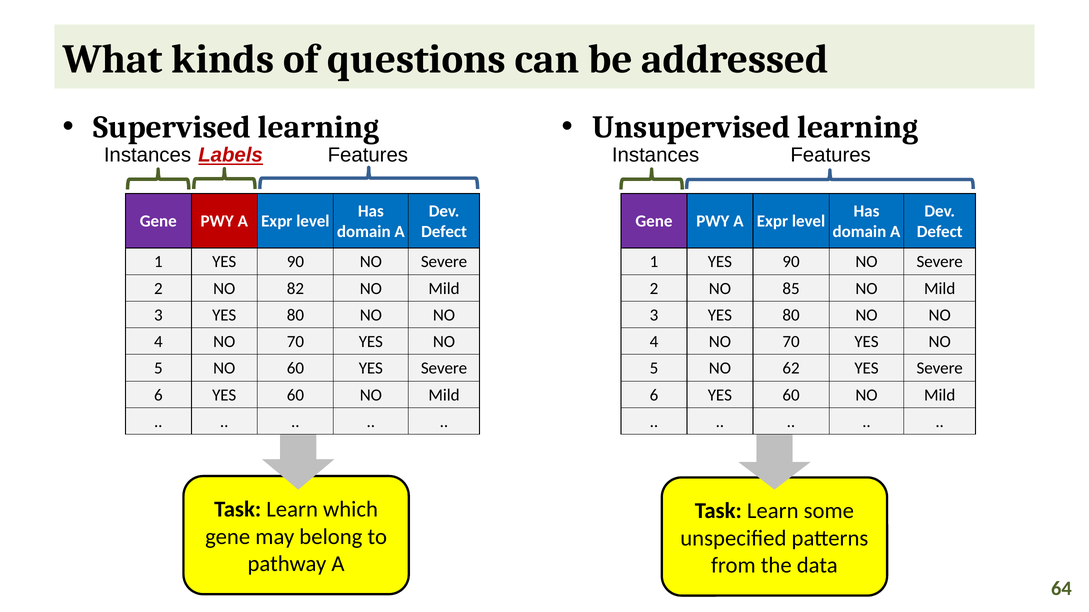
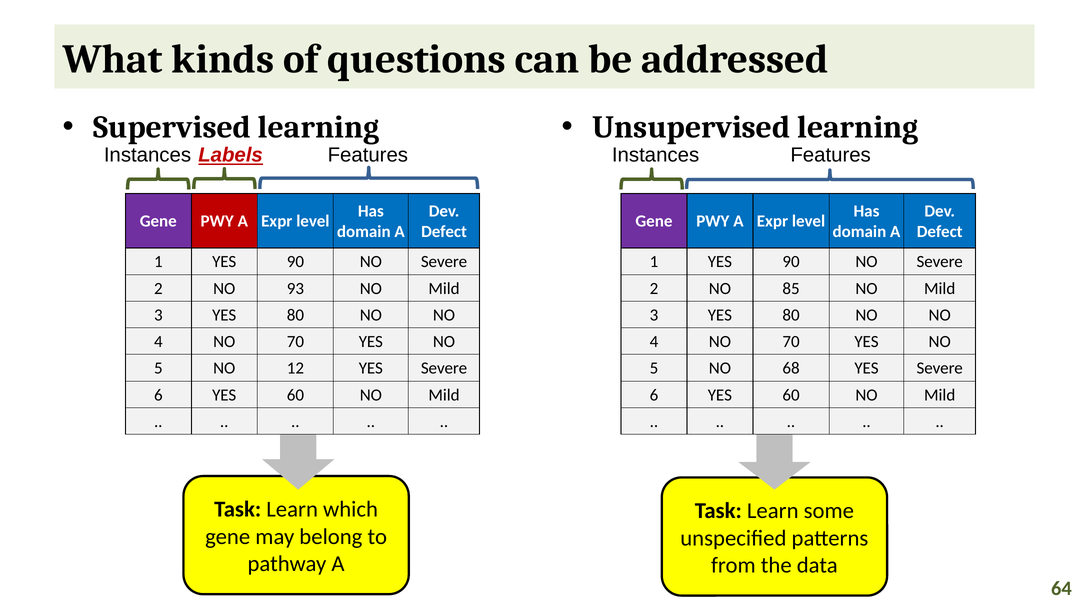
82: 82 -> 93
NO 60: 60 -> 12
62: 62 -> 68
